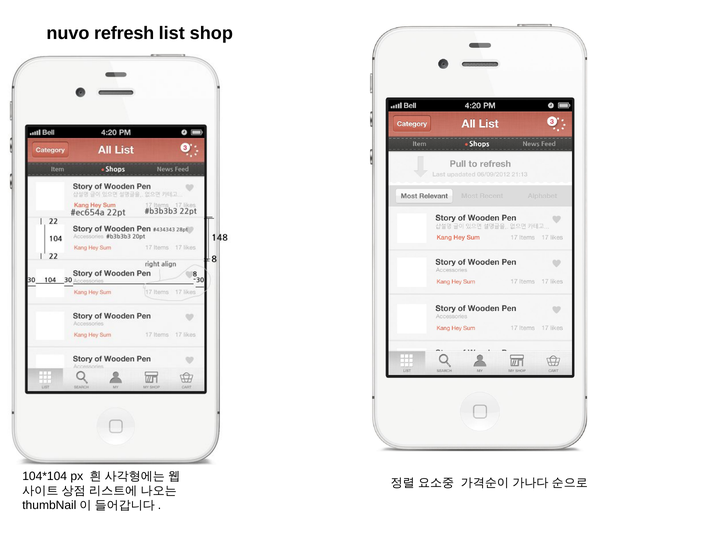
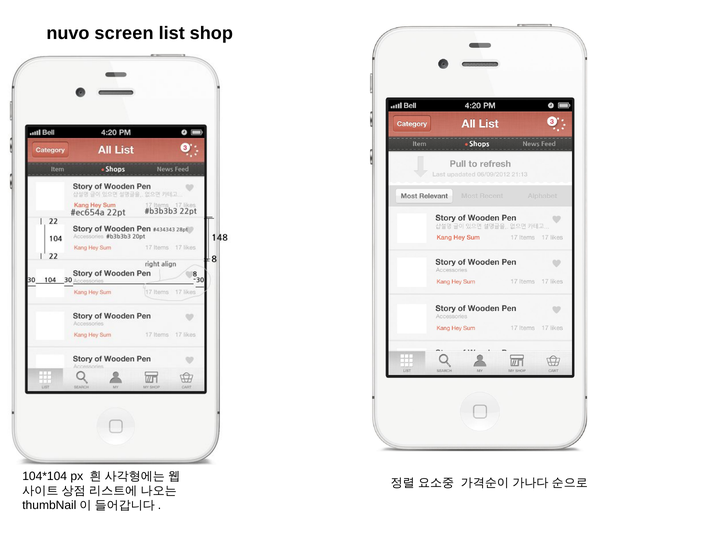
refresh: refresh -> screen
